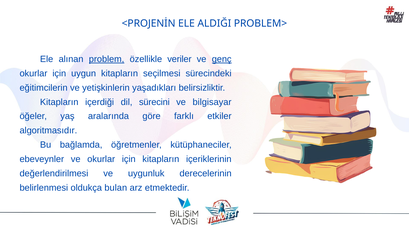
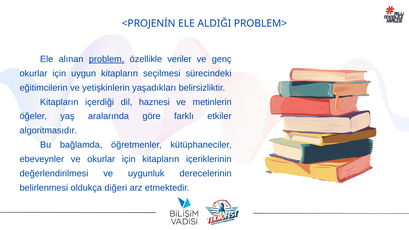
genç underline: present -> none
sürecini: sürecini -> haznesi
bilgisayar: bilgisayar -> metinlerin
bulan: bulan -> diğeri
